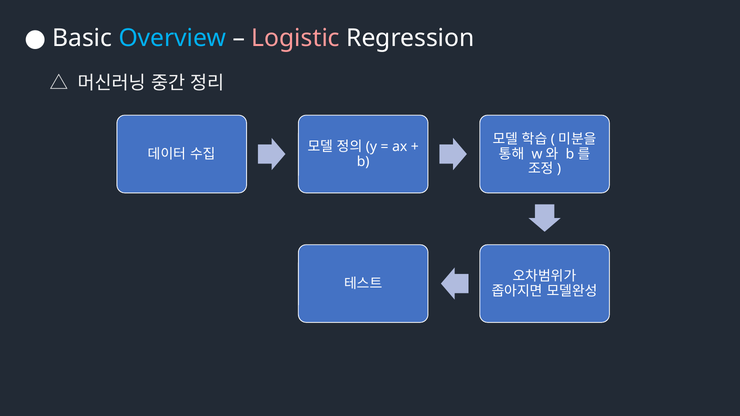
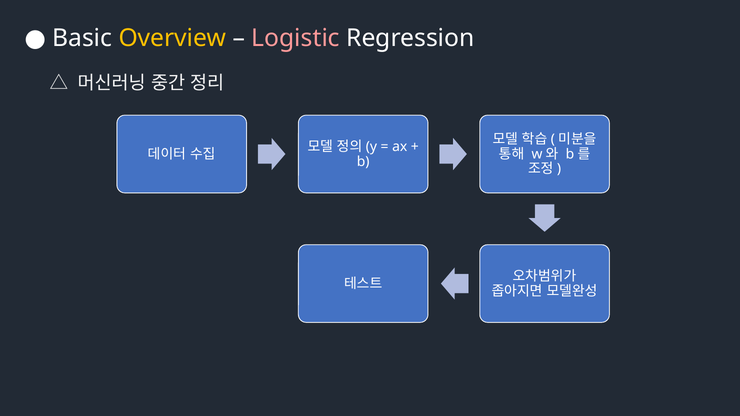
Overview colour: light blue -> yellow
